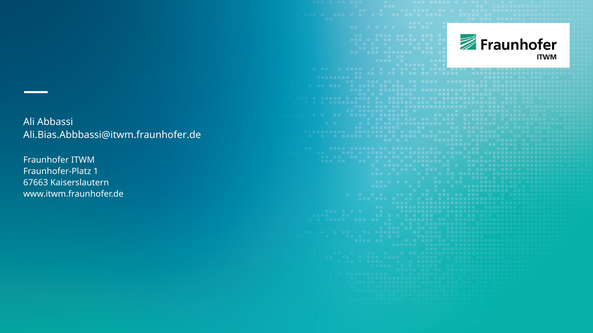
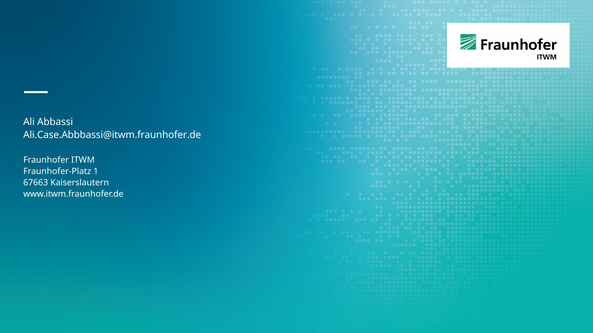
Ali.Bias.Abbbassi@itwm.fraunhofer.de: Ali.Bias.Abbbassi@itwm.fraunhofer.de -> Ali.Case.Abbbassi@itwm.fraunhofer.de
